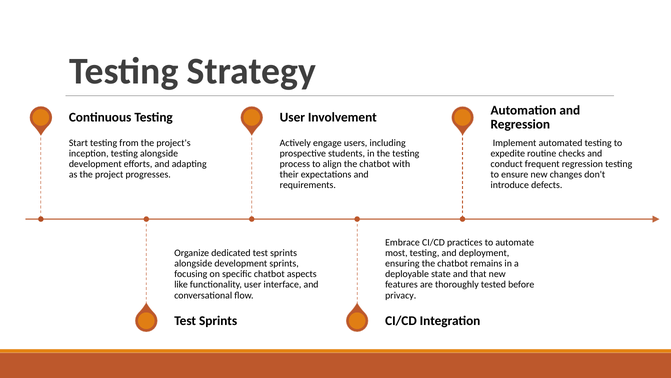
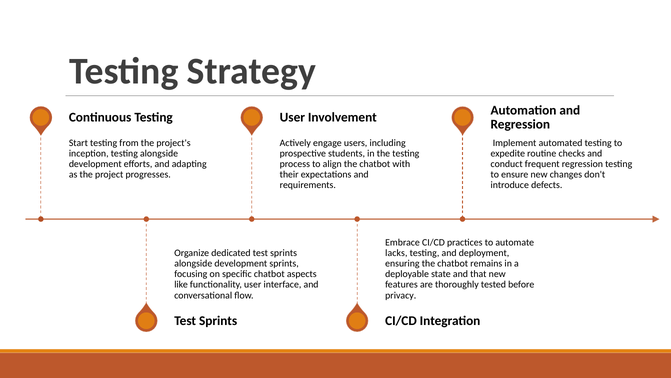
most: most -> lacks
